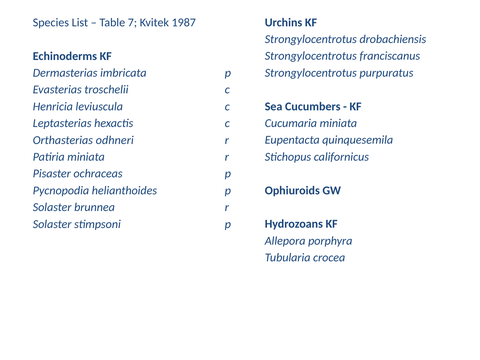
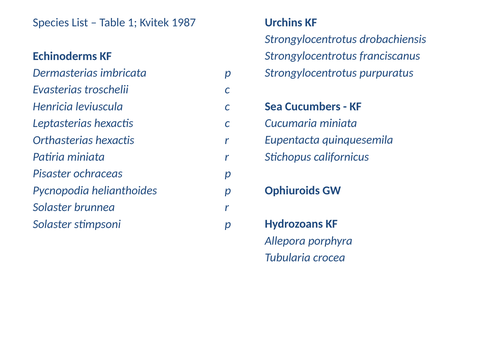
7: 7 -> 1
Orthasterias odhneri: odhneri -> hexactis
